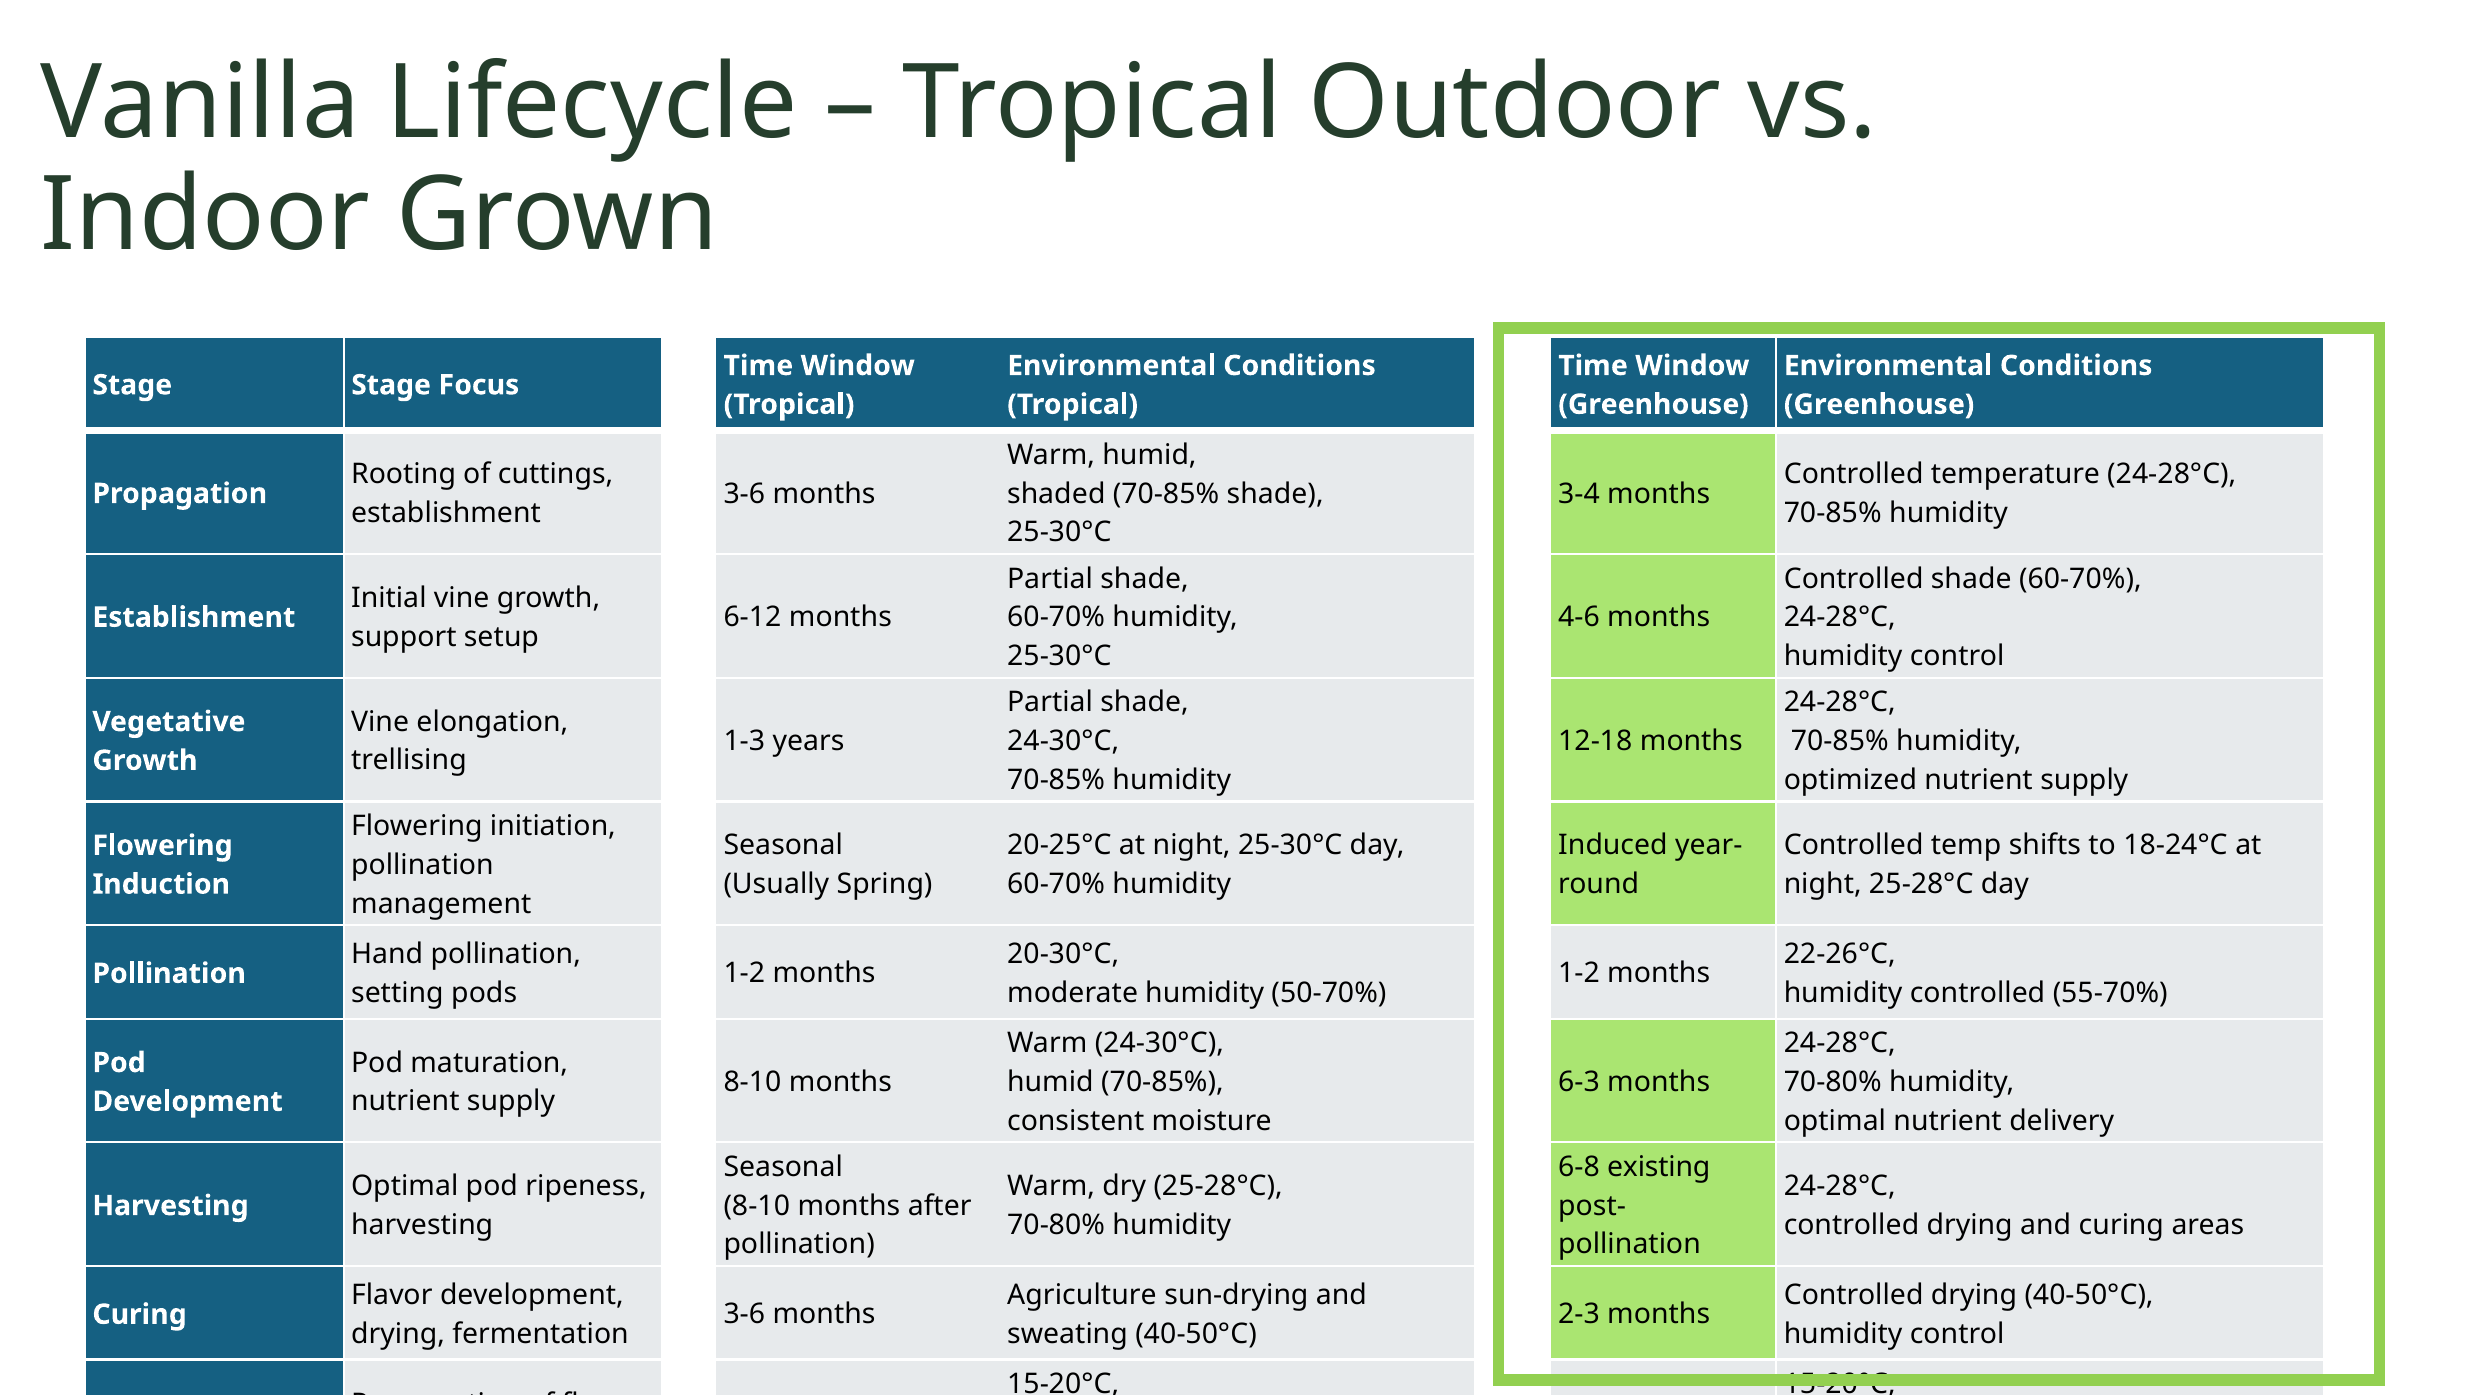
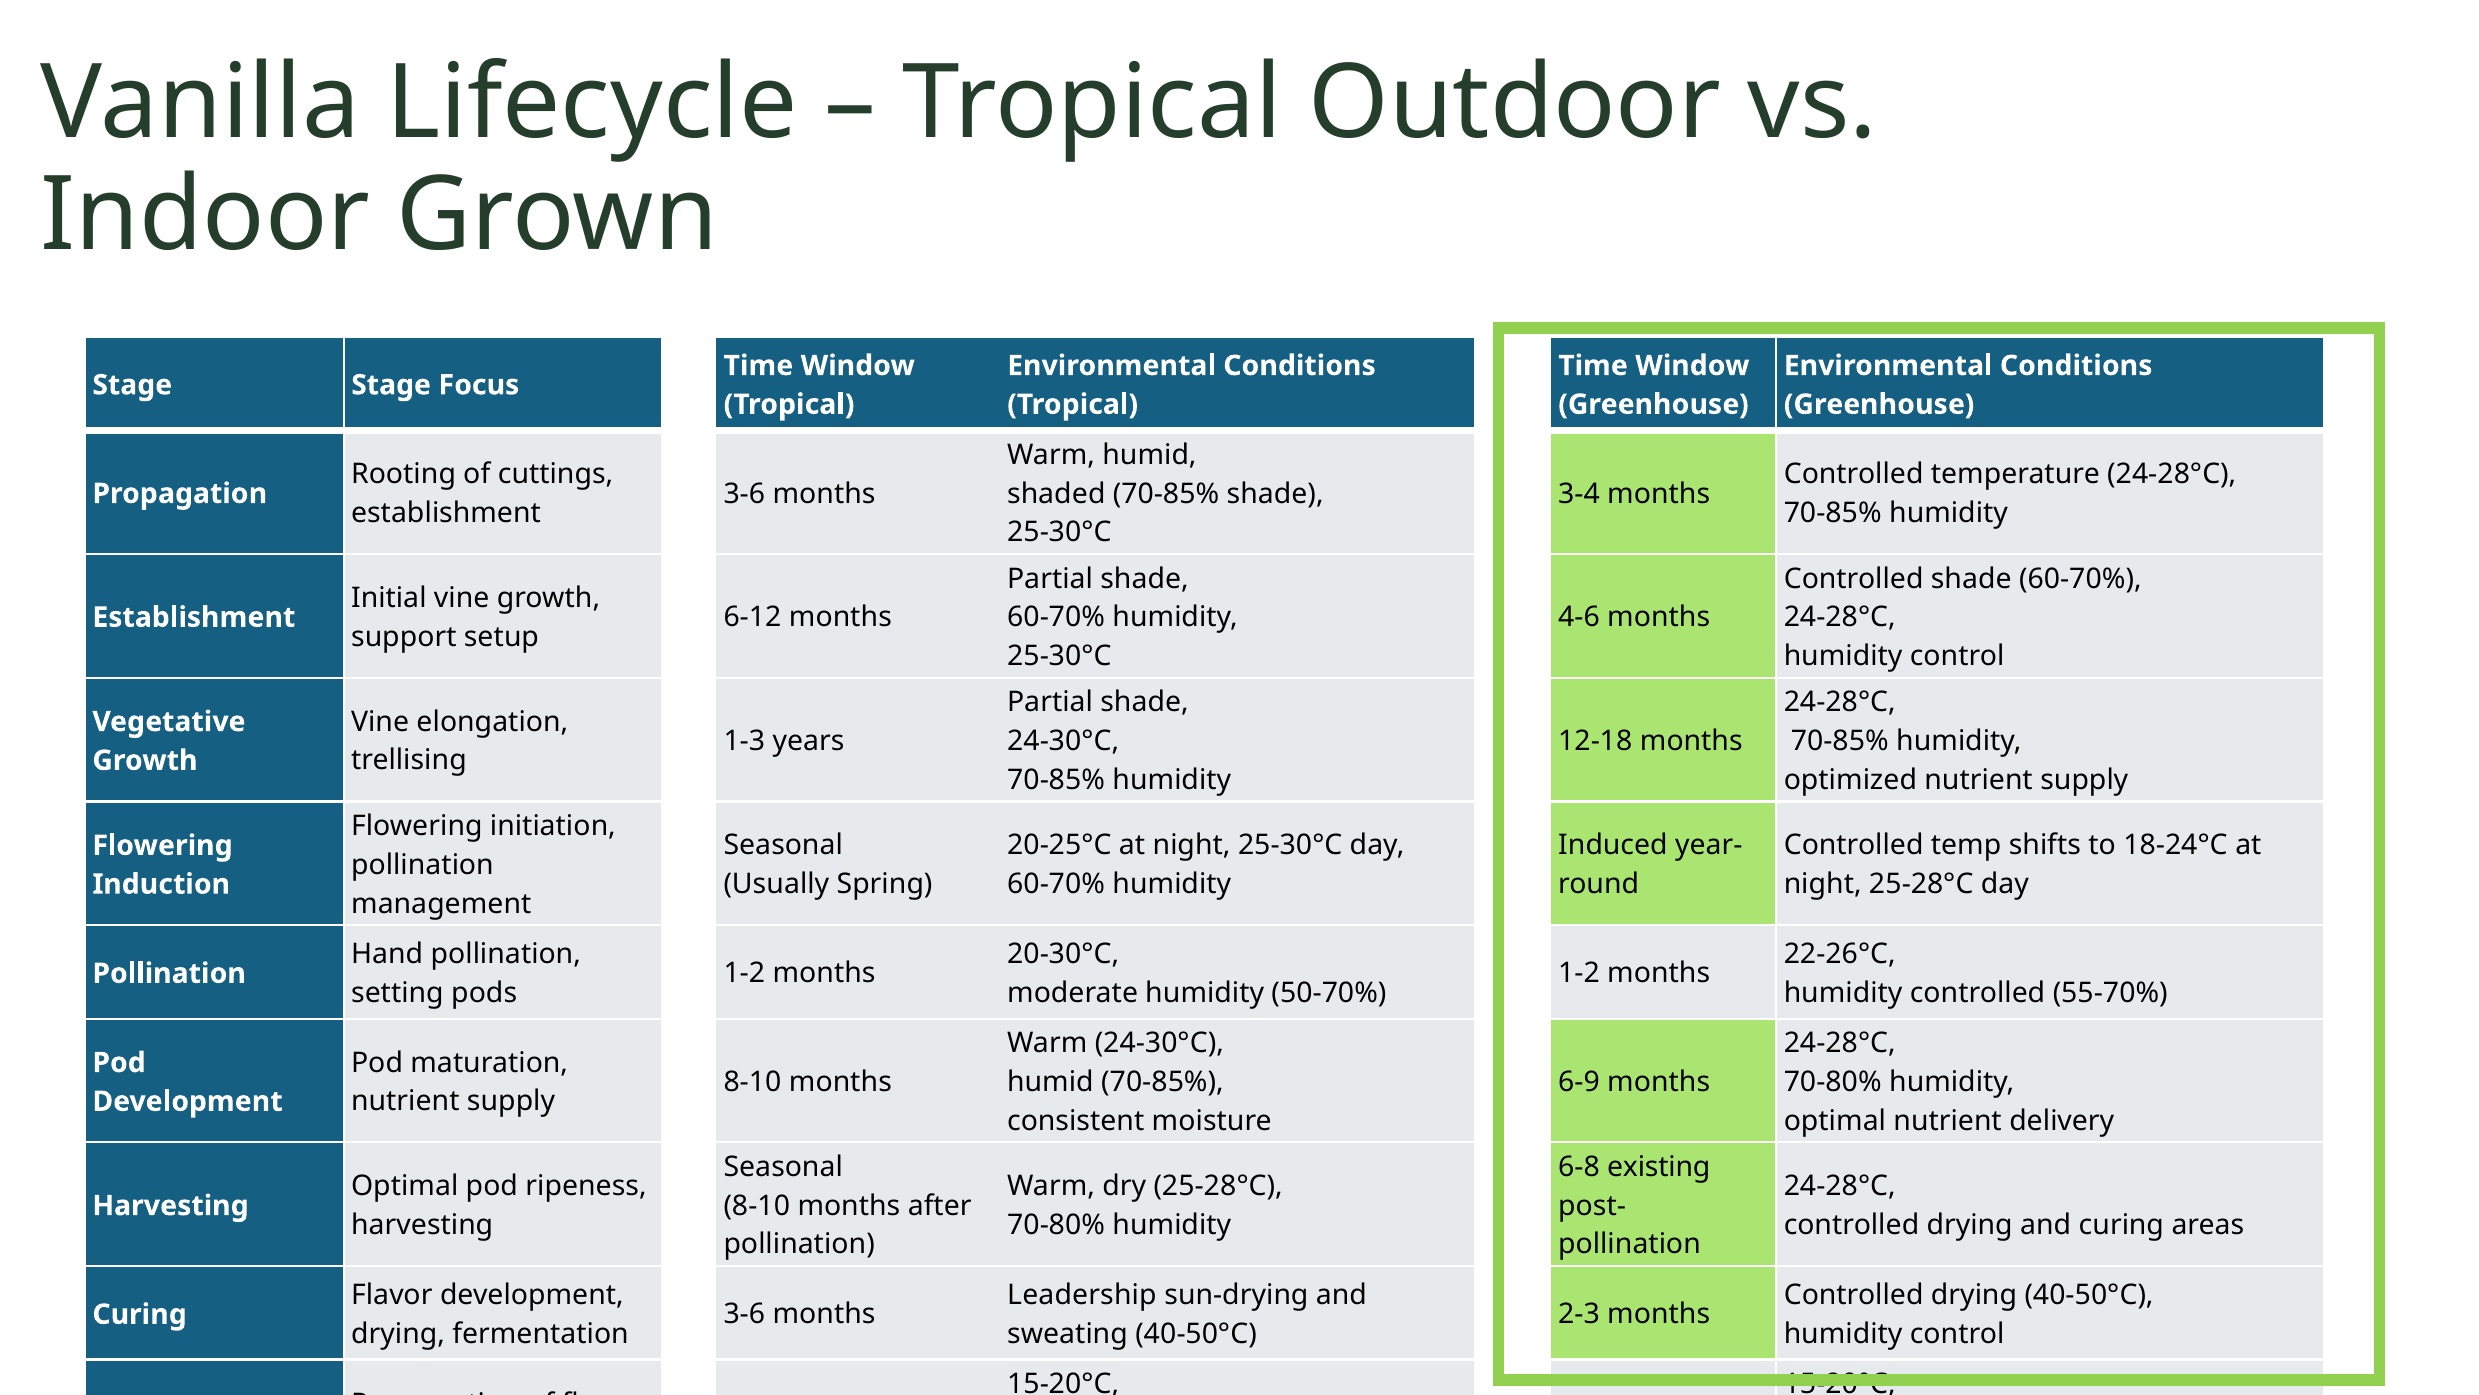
6-3: 6-3 -> 6-9
Agriculture: Agriculture -> Leadership
